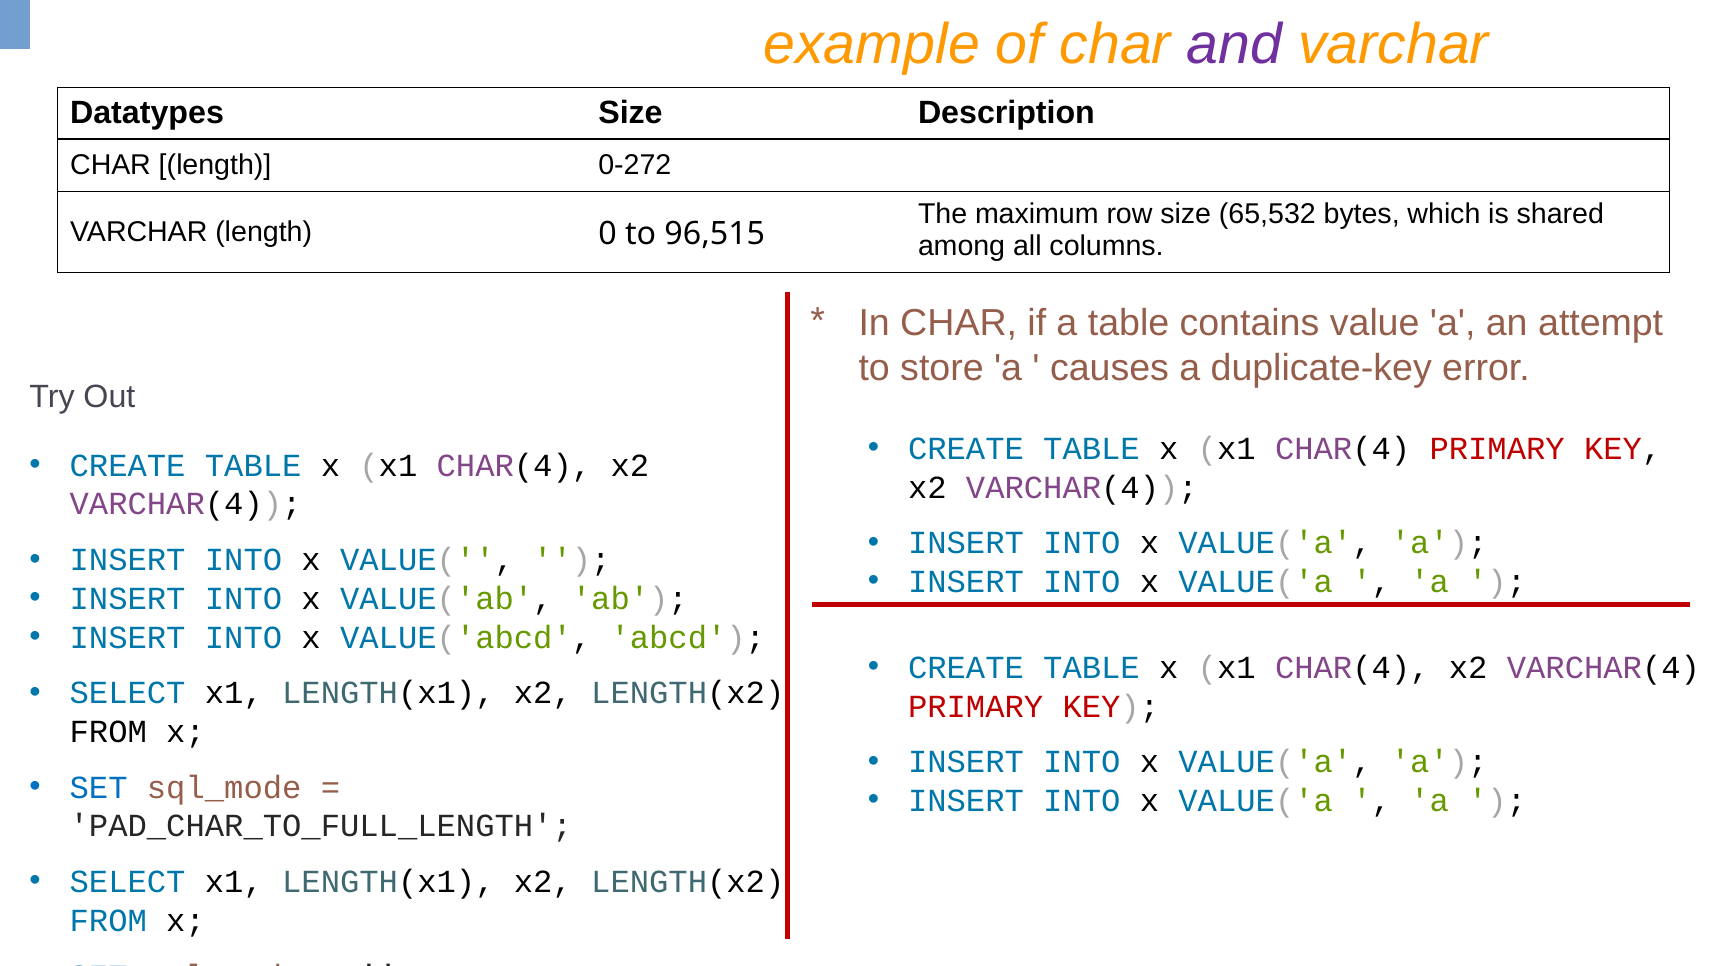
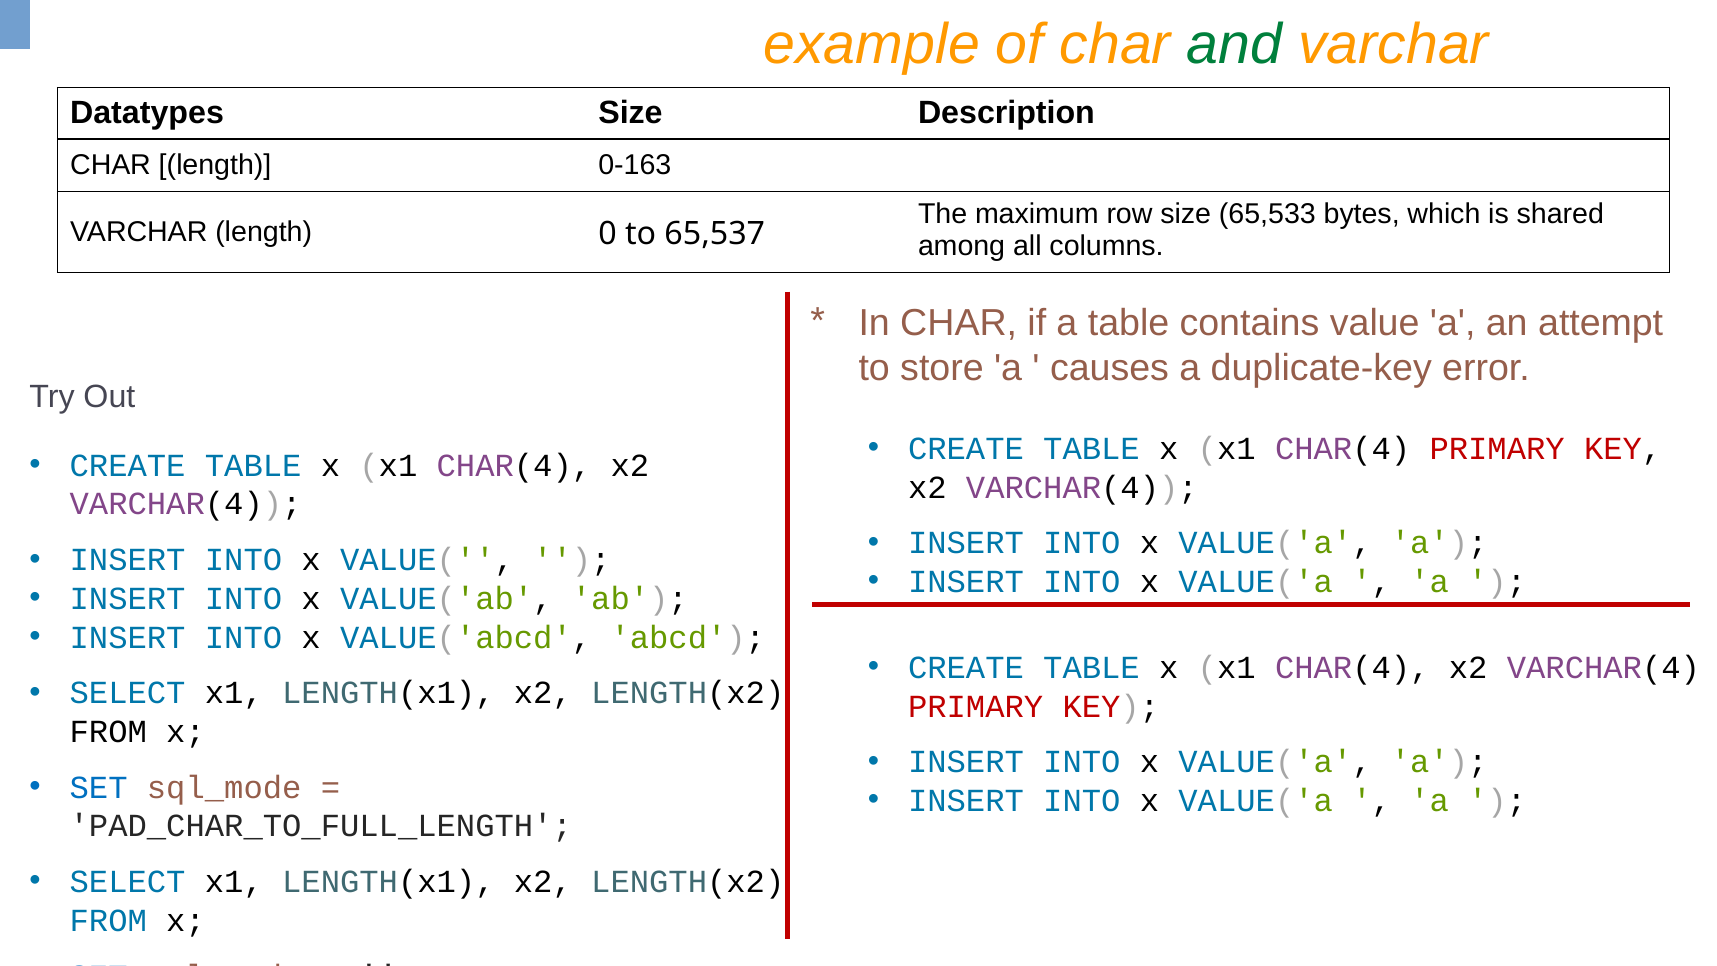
and colour: purple -> green
0-272: 0-272 -> 0-163
65,532: 65,532 -> 65,533
96,515: 96,515 -> 65,537
